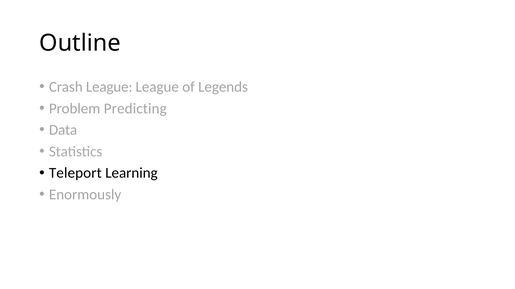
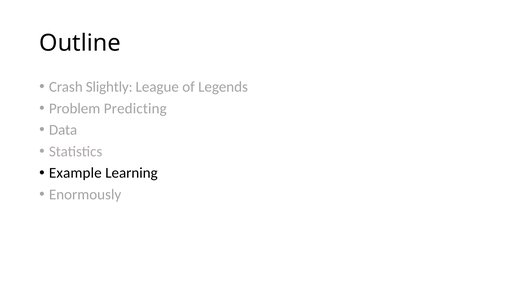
Crash League: League -> Slightly
Teleport: Teleport -> Example
